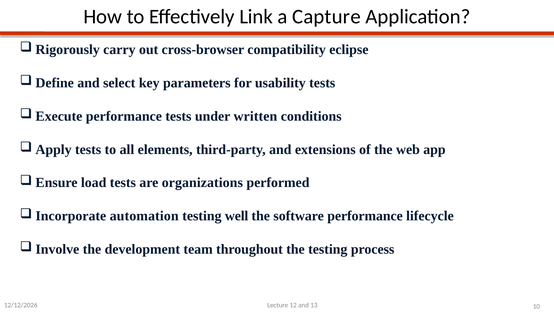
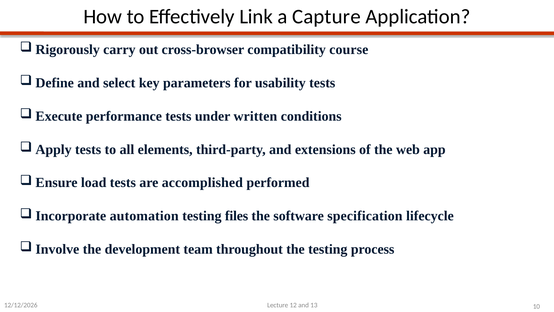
eclipse: eclipse -> course
organizations: organizations -> accomplished
well: well -> files
software performance: performance -> specification
